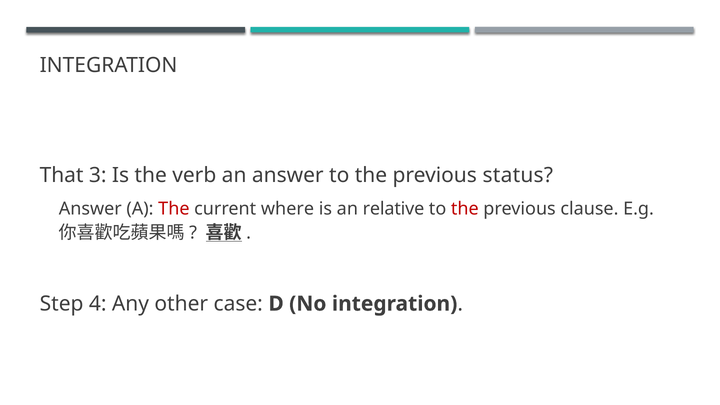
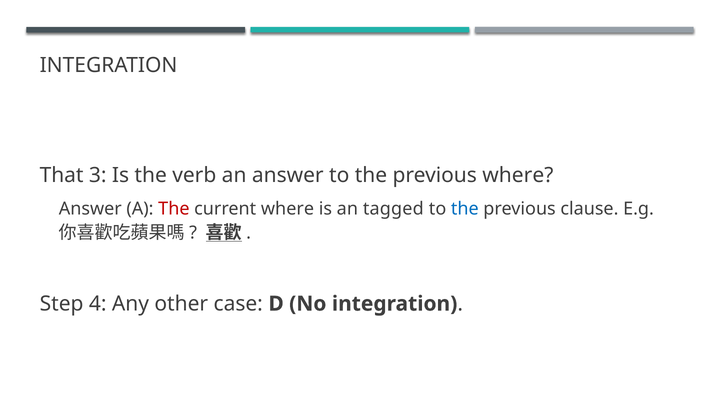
previous status: status -> where
relative: relative -> tagged
the at (465, 209) colour: red -> blue
